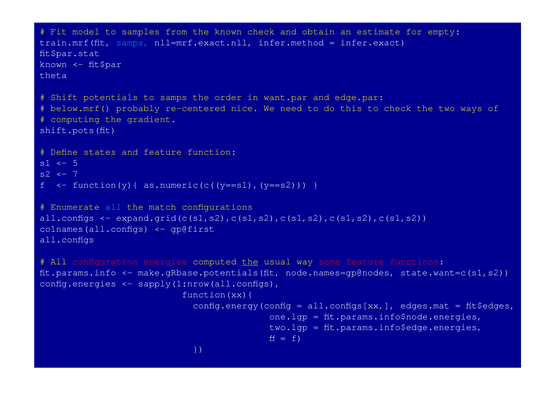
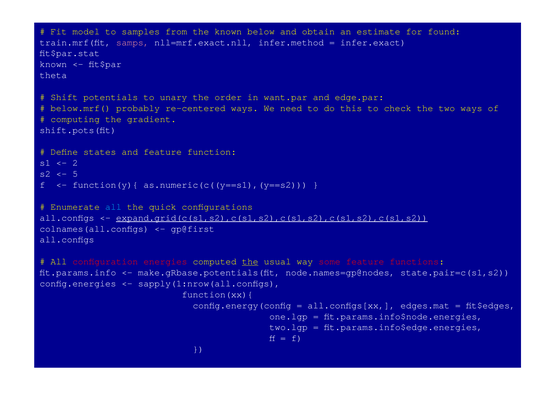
known check: check -> below
empty: empty -> found
samps at (133, 42) colour: light blue -> pink
to samps: samps -> unary
re-centered nice: nice -> ways
5: 5 -> 2
7: 7 -> 5
match: match -> quick
expand.grid(c(s1,s2),c(s1,s2),c(s1,s2),c(s1,s2),c(s1,s2 underline: none -> present
state.want=c(s1,s2: state.want=c(s1,s2 -> state.pair=c(s1,s2
